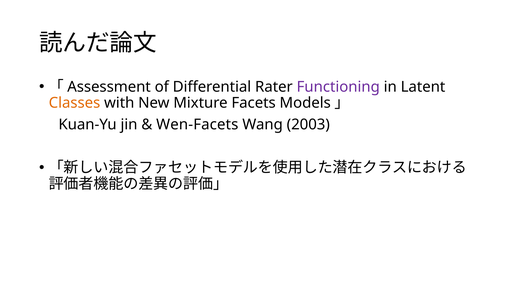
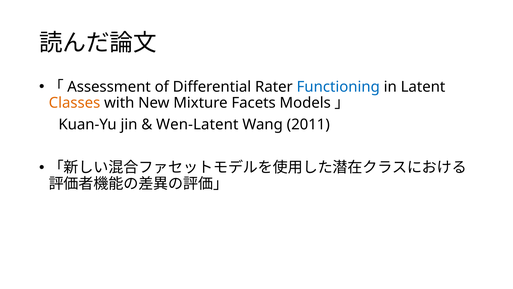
Functioning colour: purple -> blue
Wen-Facets: Wen-Facets -> Wen-Latent
2003: 2003 -> 2011
